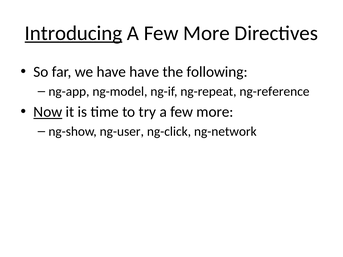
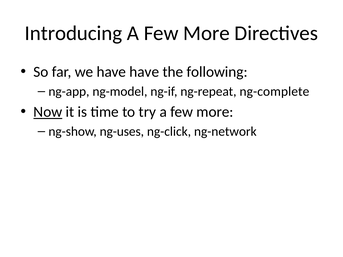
Introducing underline: present -> none
ng-reference: ng-reference -> ng-complete
ng-user: ng-user -> ng-uses
